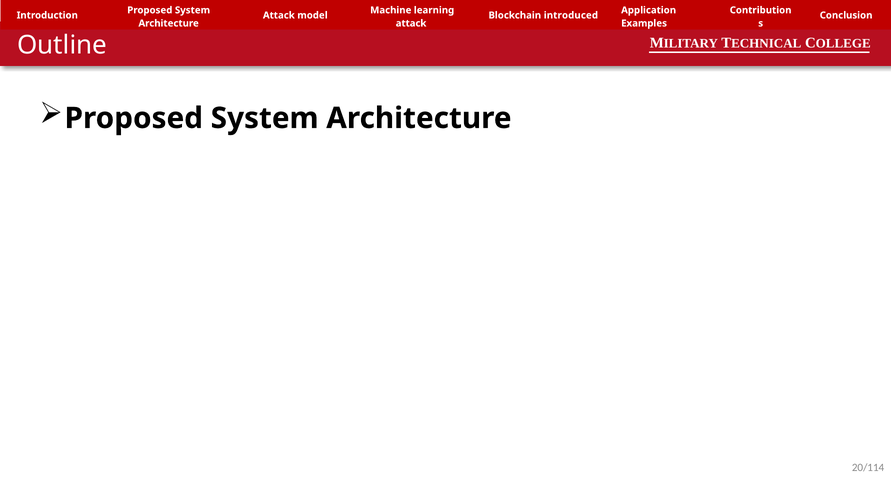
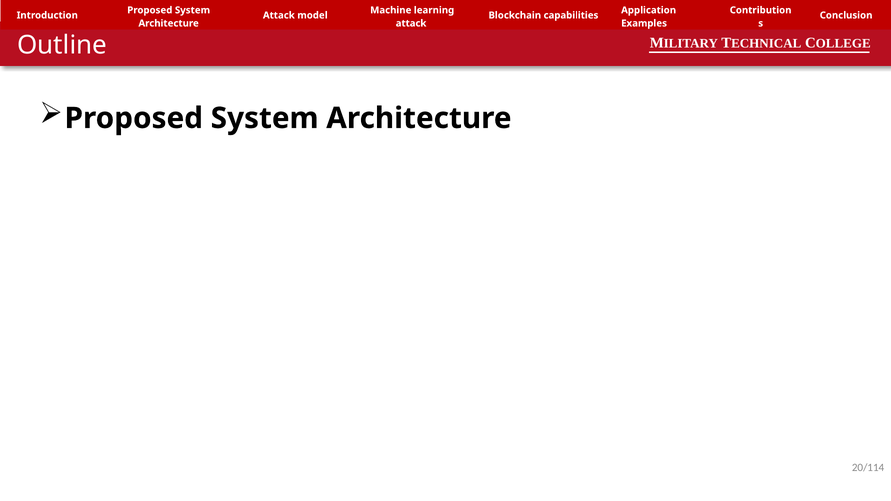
introduced: introduced -> capabilities
